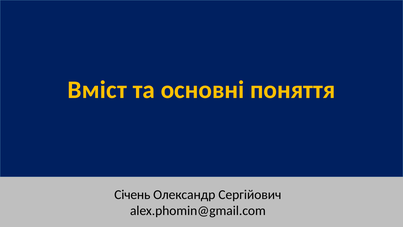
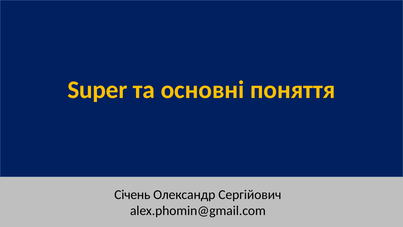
Вміст: Вміст -> Super
